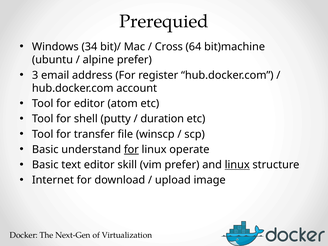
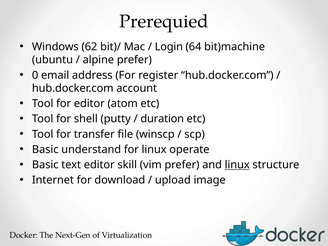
34: 34 -> 62
Cross: Cross -> Login
3: 3 -> 0
for at (131, 149) underline: present -> none
